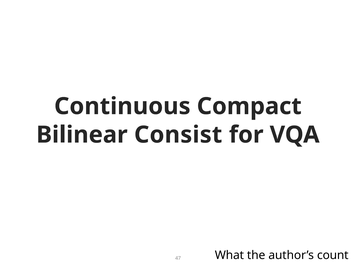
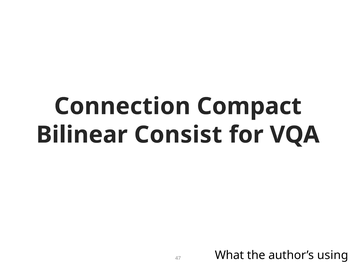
Continuous: Continuous -> Connection
count: count -> using
